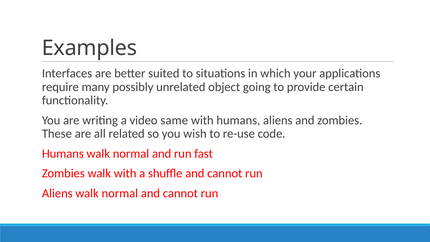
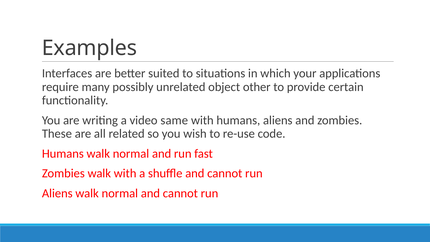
going: going -> other
